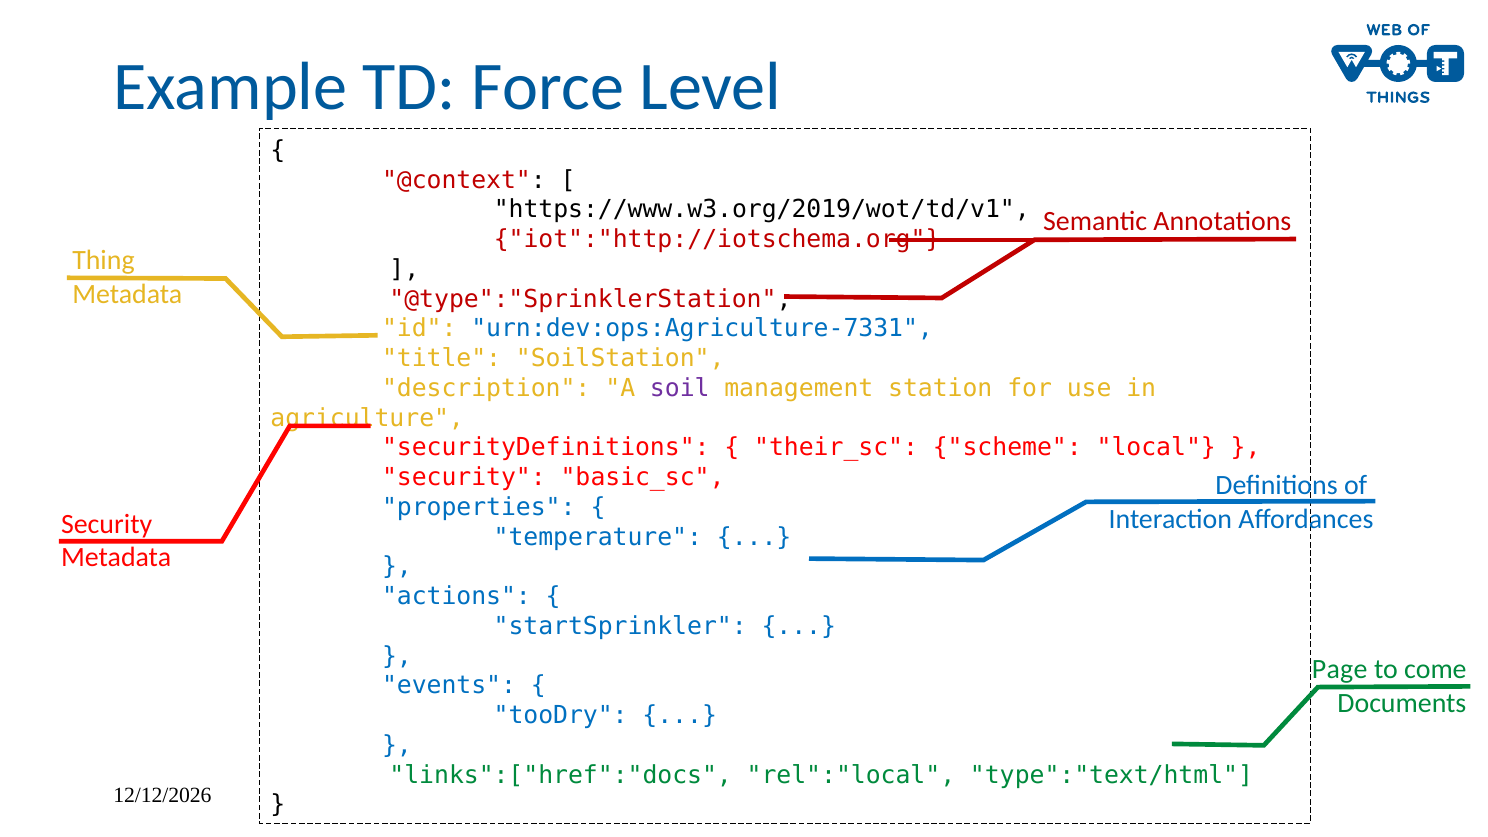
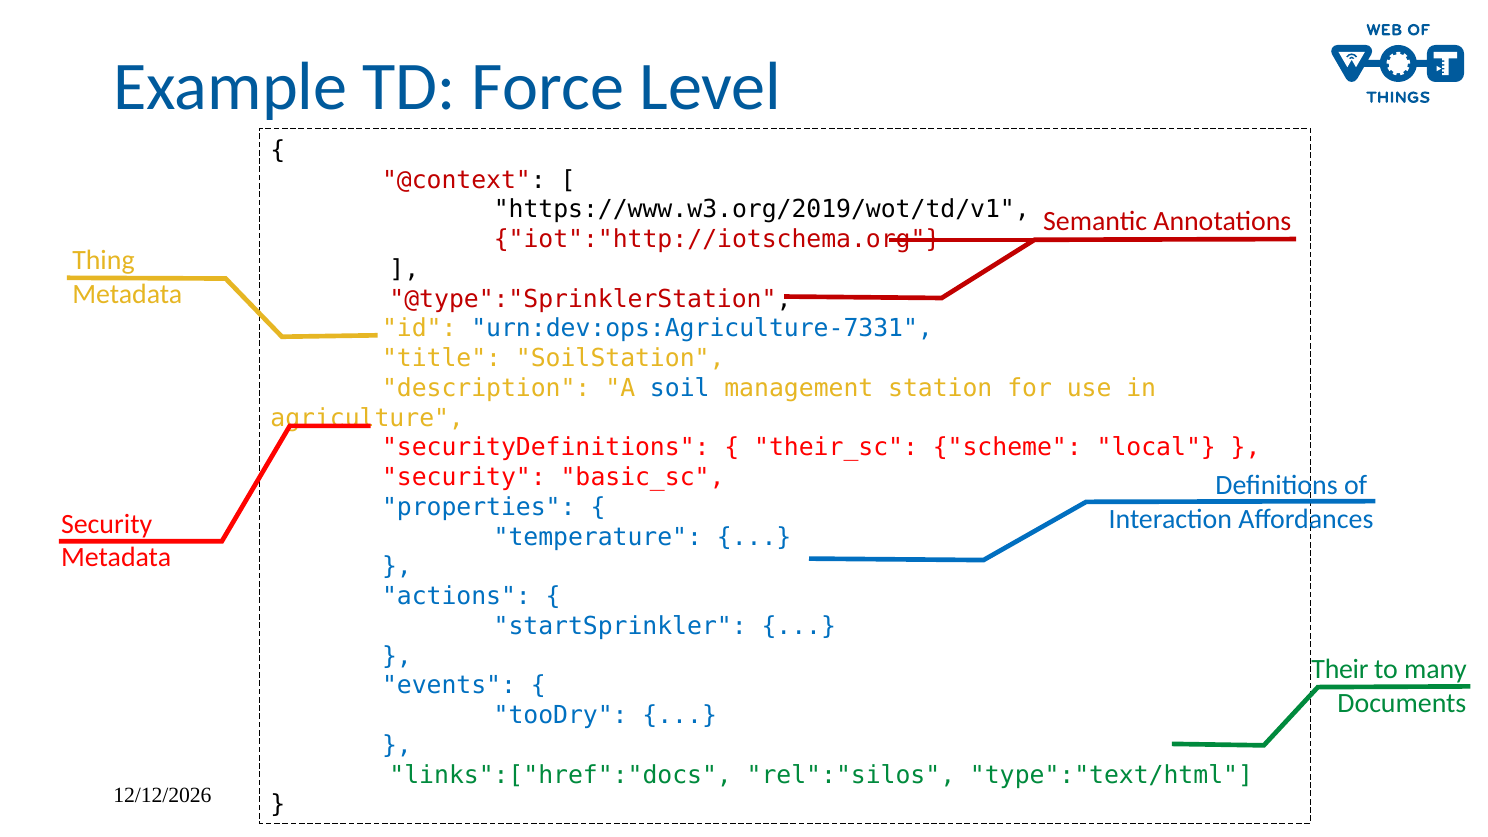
soil colour: purple -> blue
Page: Page -> Their
come: come -> many
rel":"local: rel":"local -> rel":"silos
